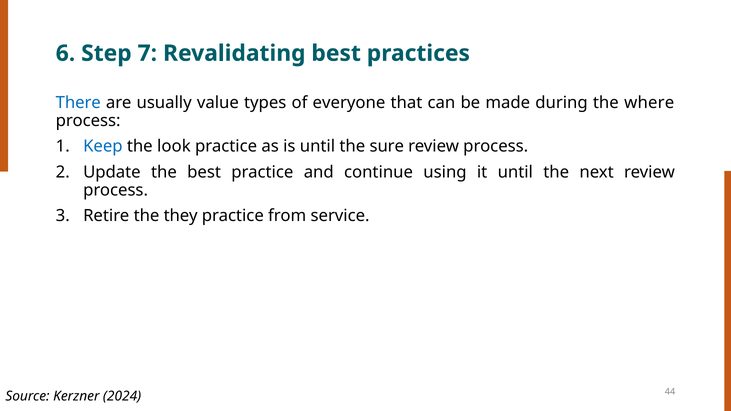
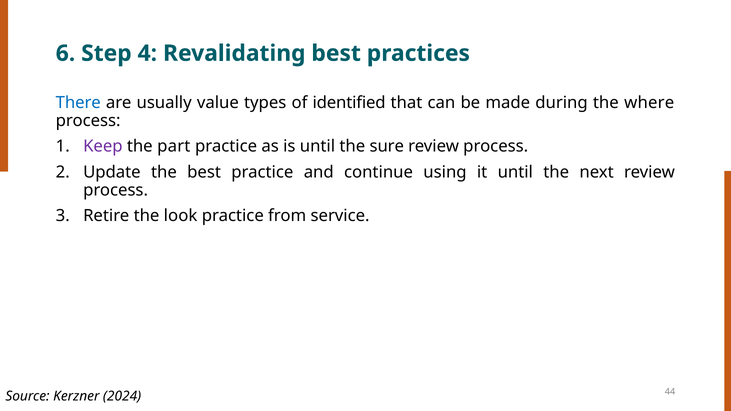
7: 7 -> 4
everyone: everyone -> identified
Keep colour: blue -> purple
look: look -> part
they: they -> look
